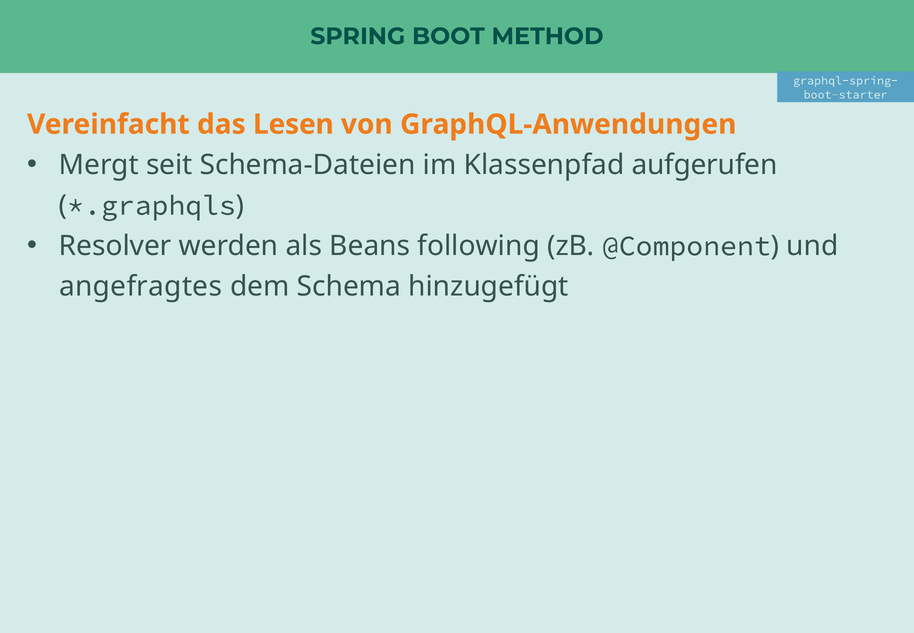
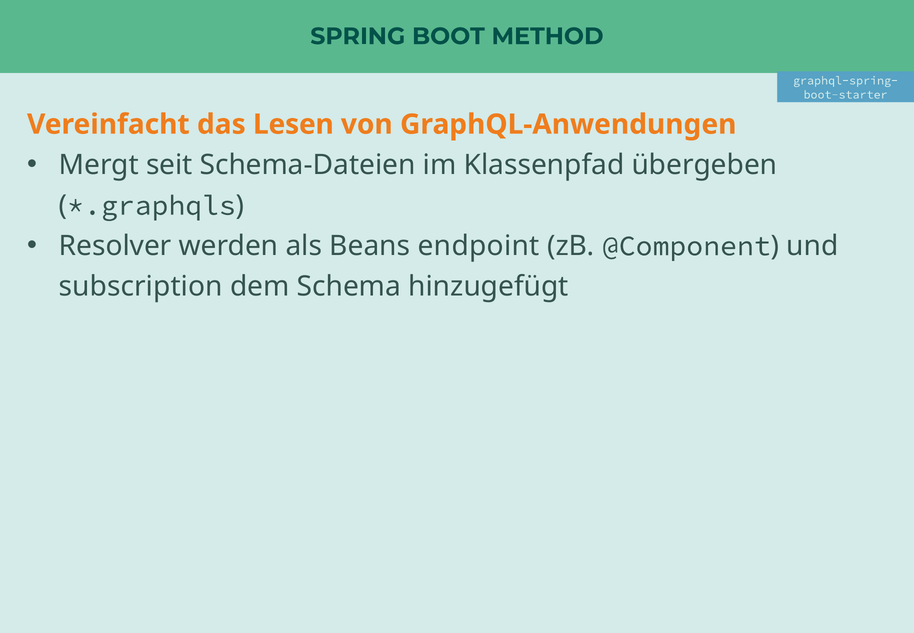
aufgerufen: aufgerufen -> übergeben
following: following -> endpoint
angefragtes: angefragtes -> subscription
